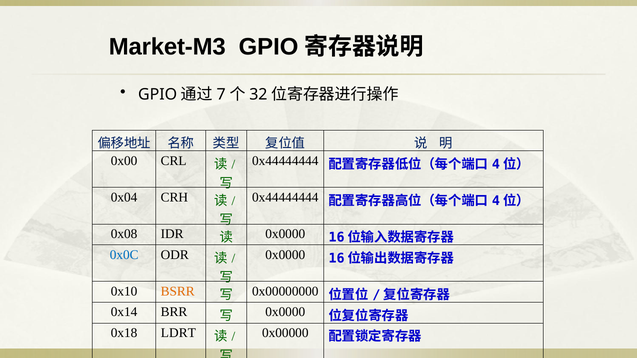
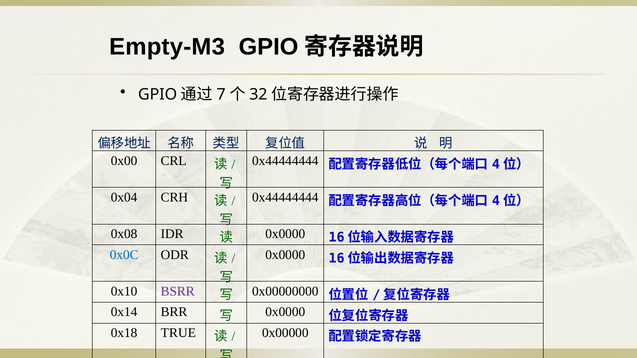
Market-M3: Market-M3 -> Empty-M3
BSRR colour: orange -> purple
LDRT: LDRT -> TRUE
